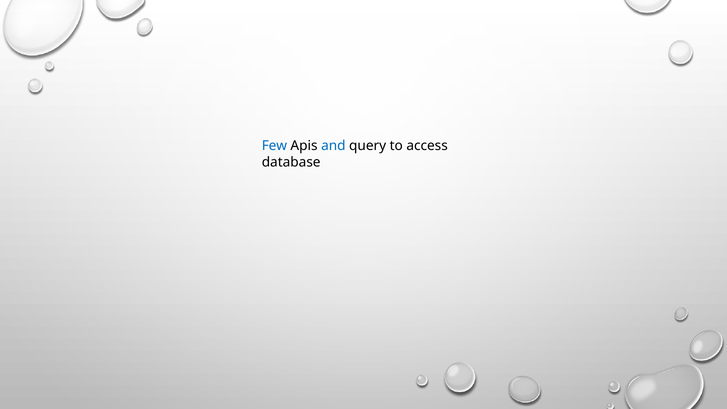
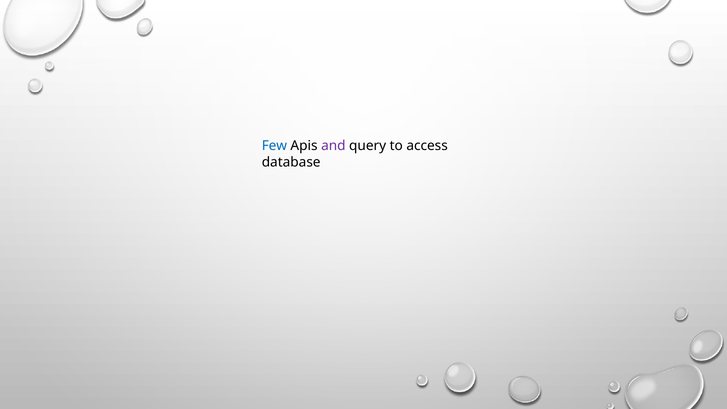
and colour: blue -> purple
